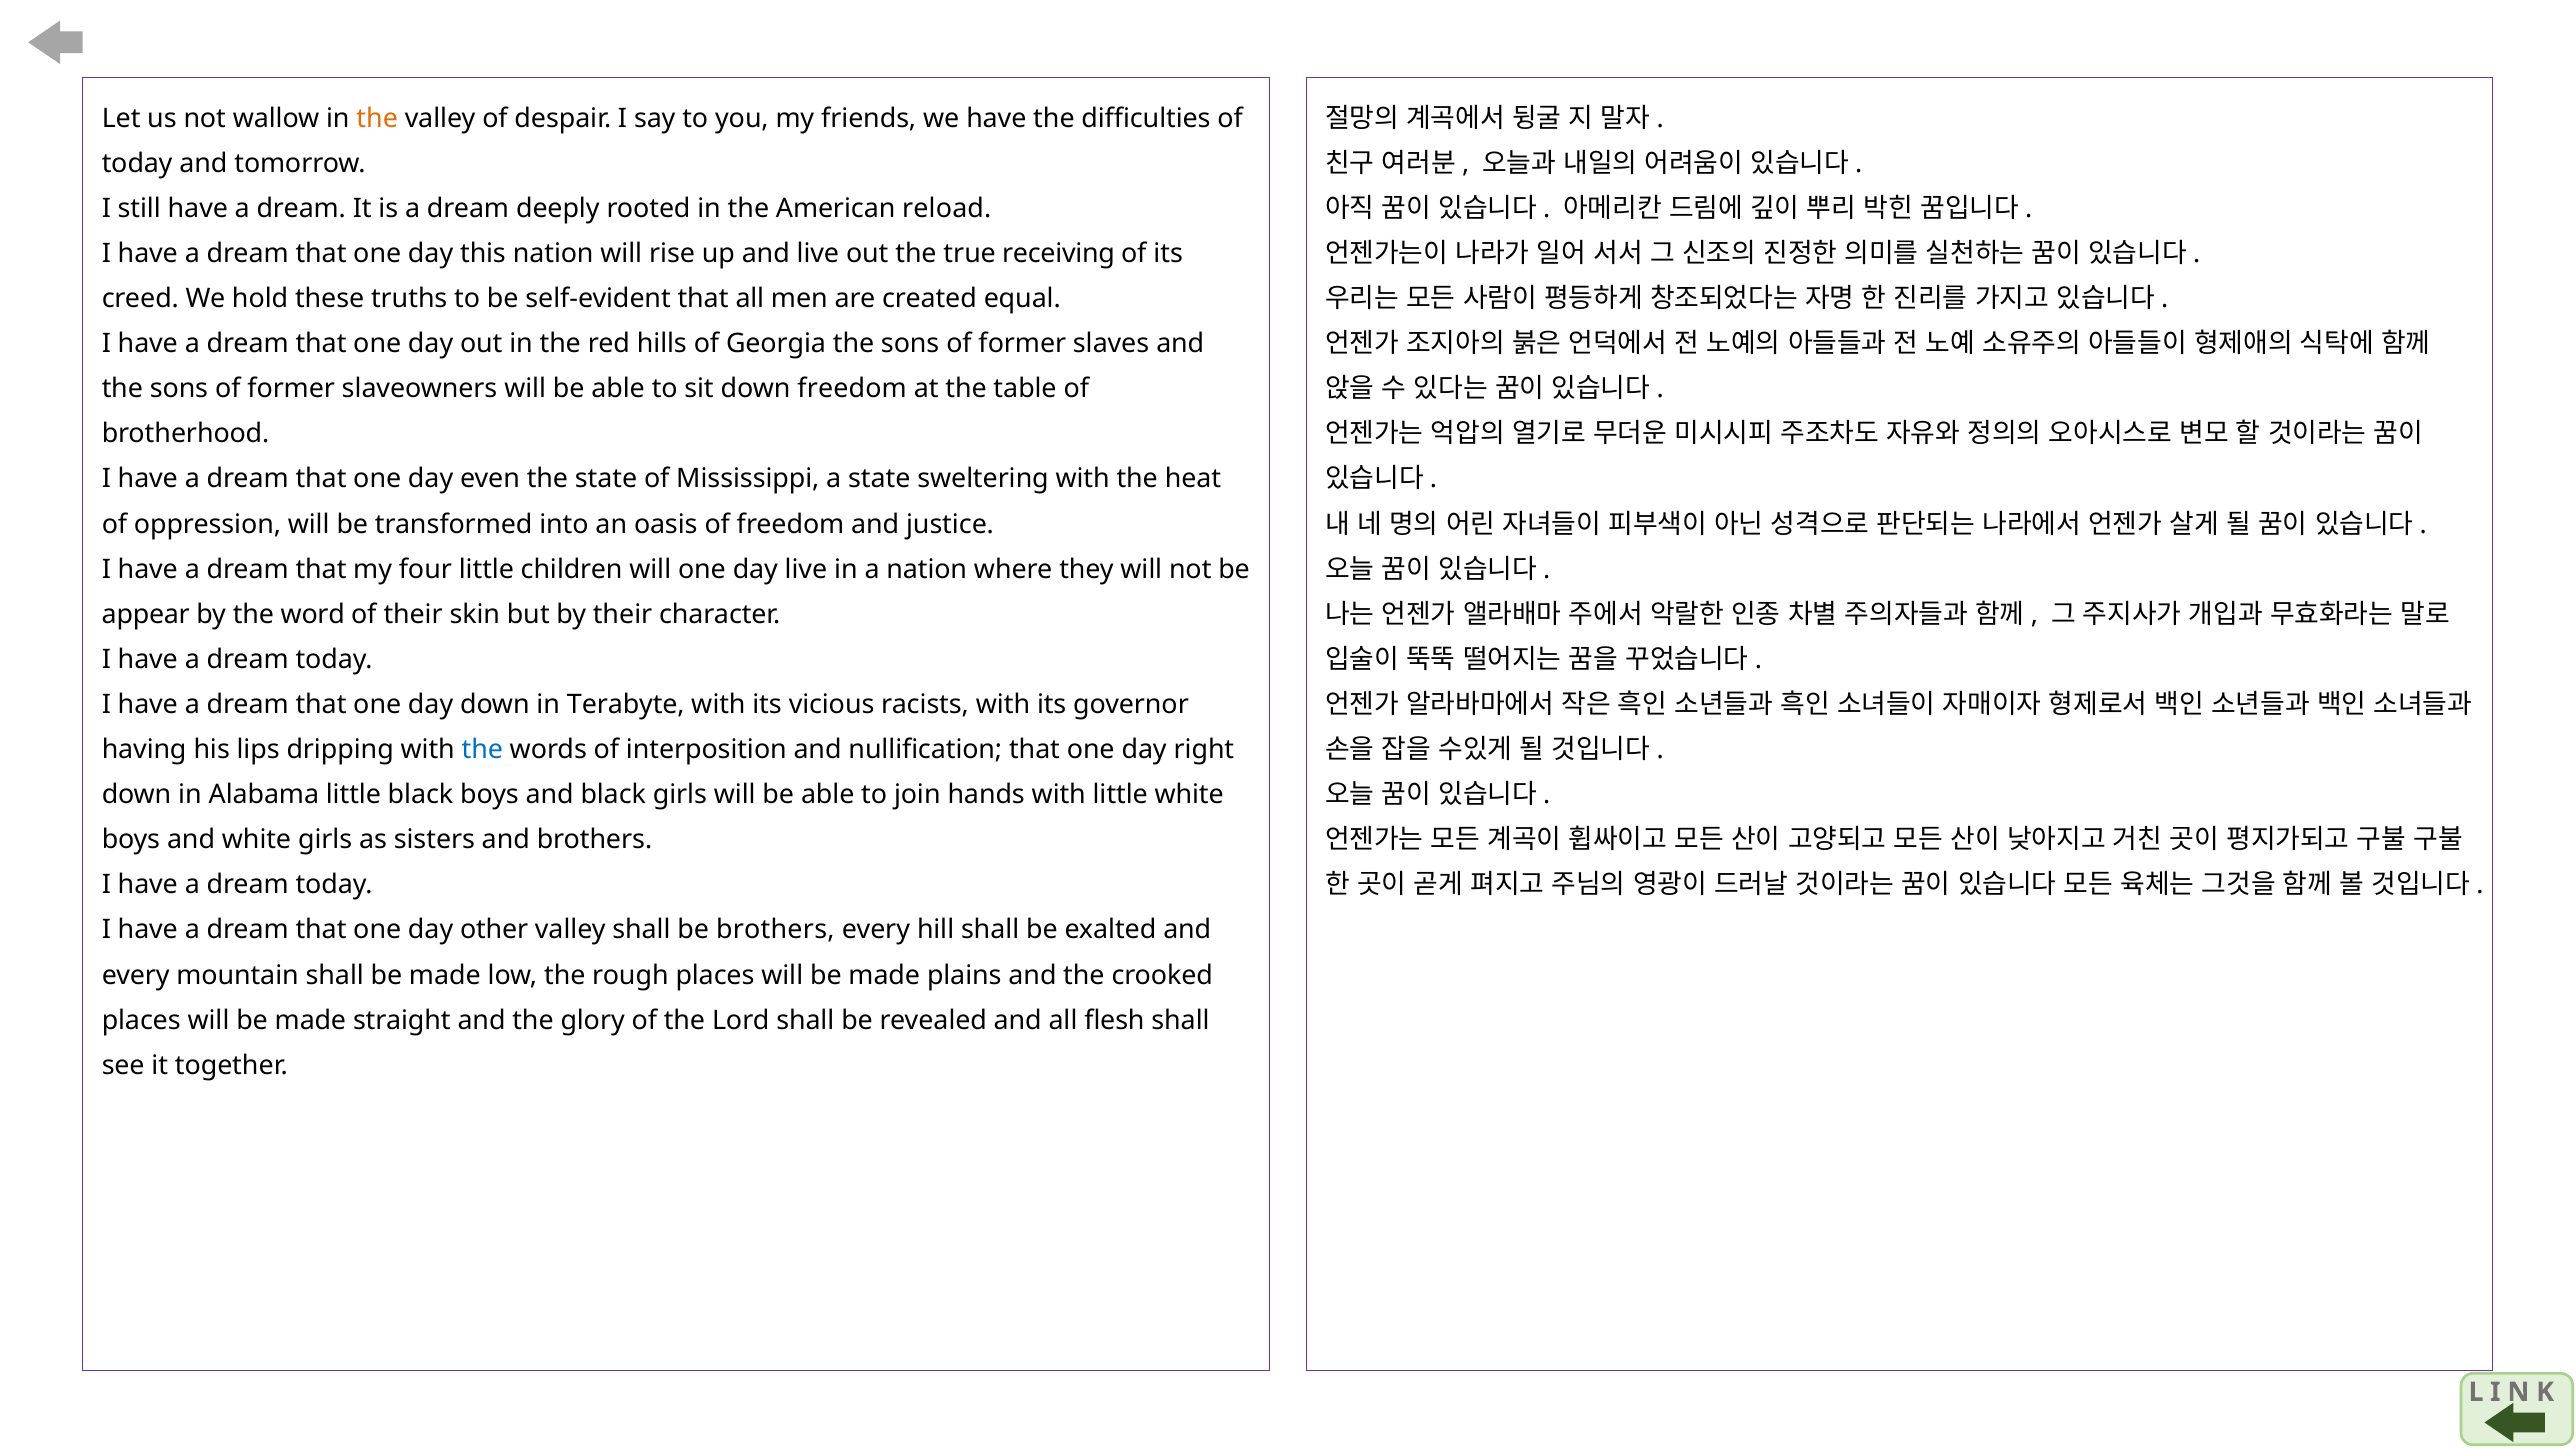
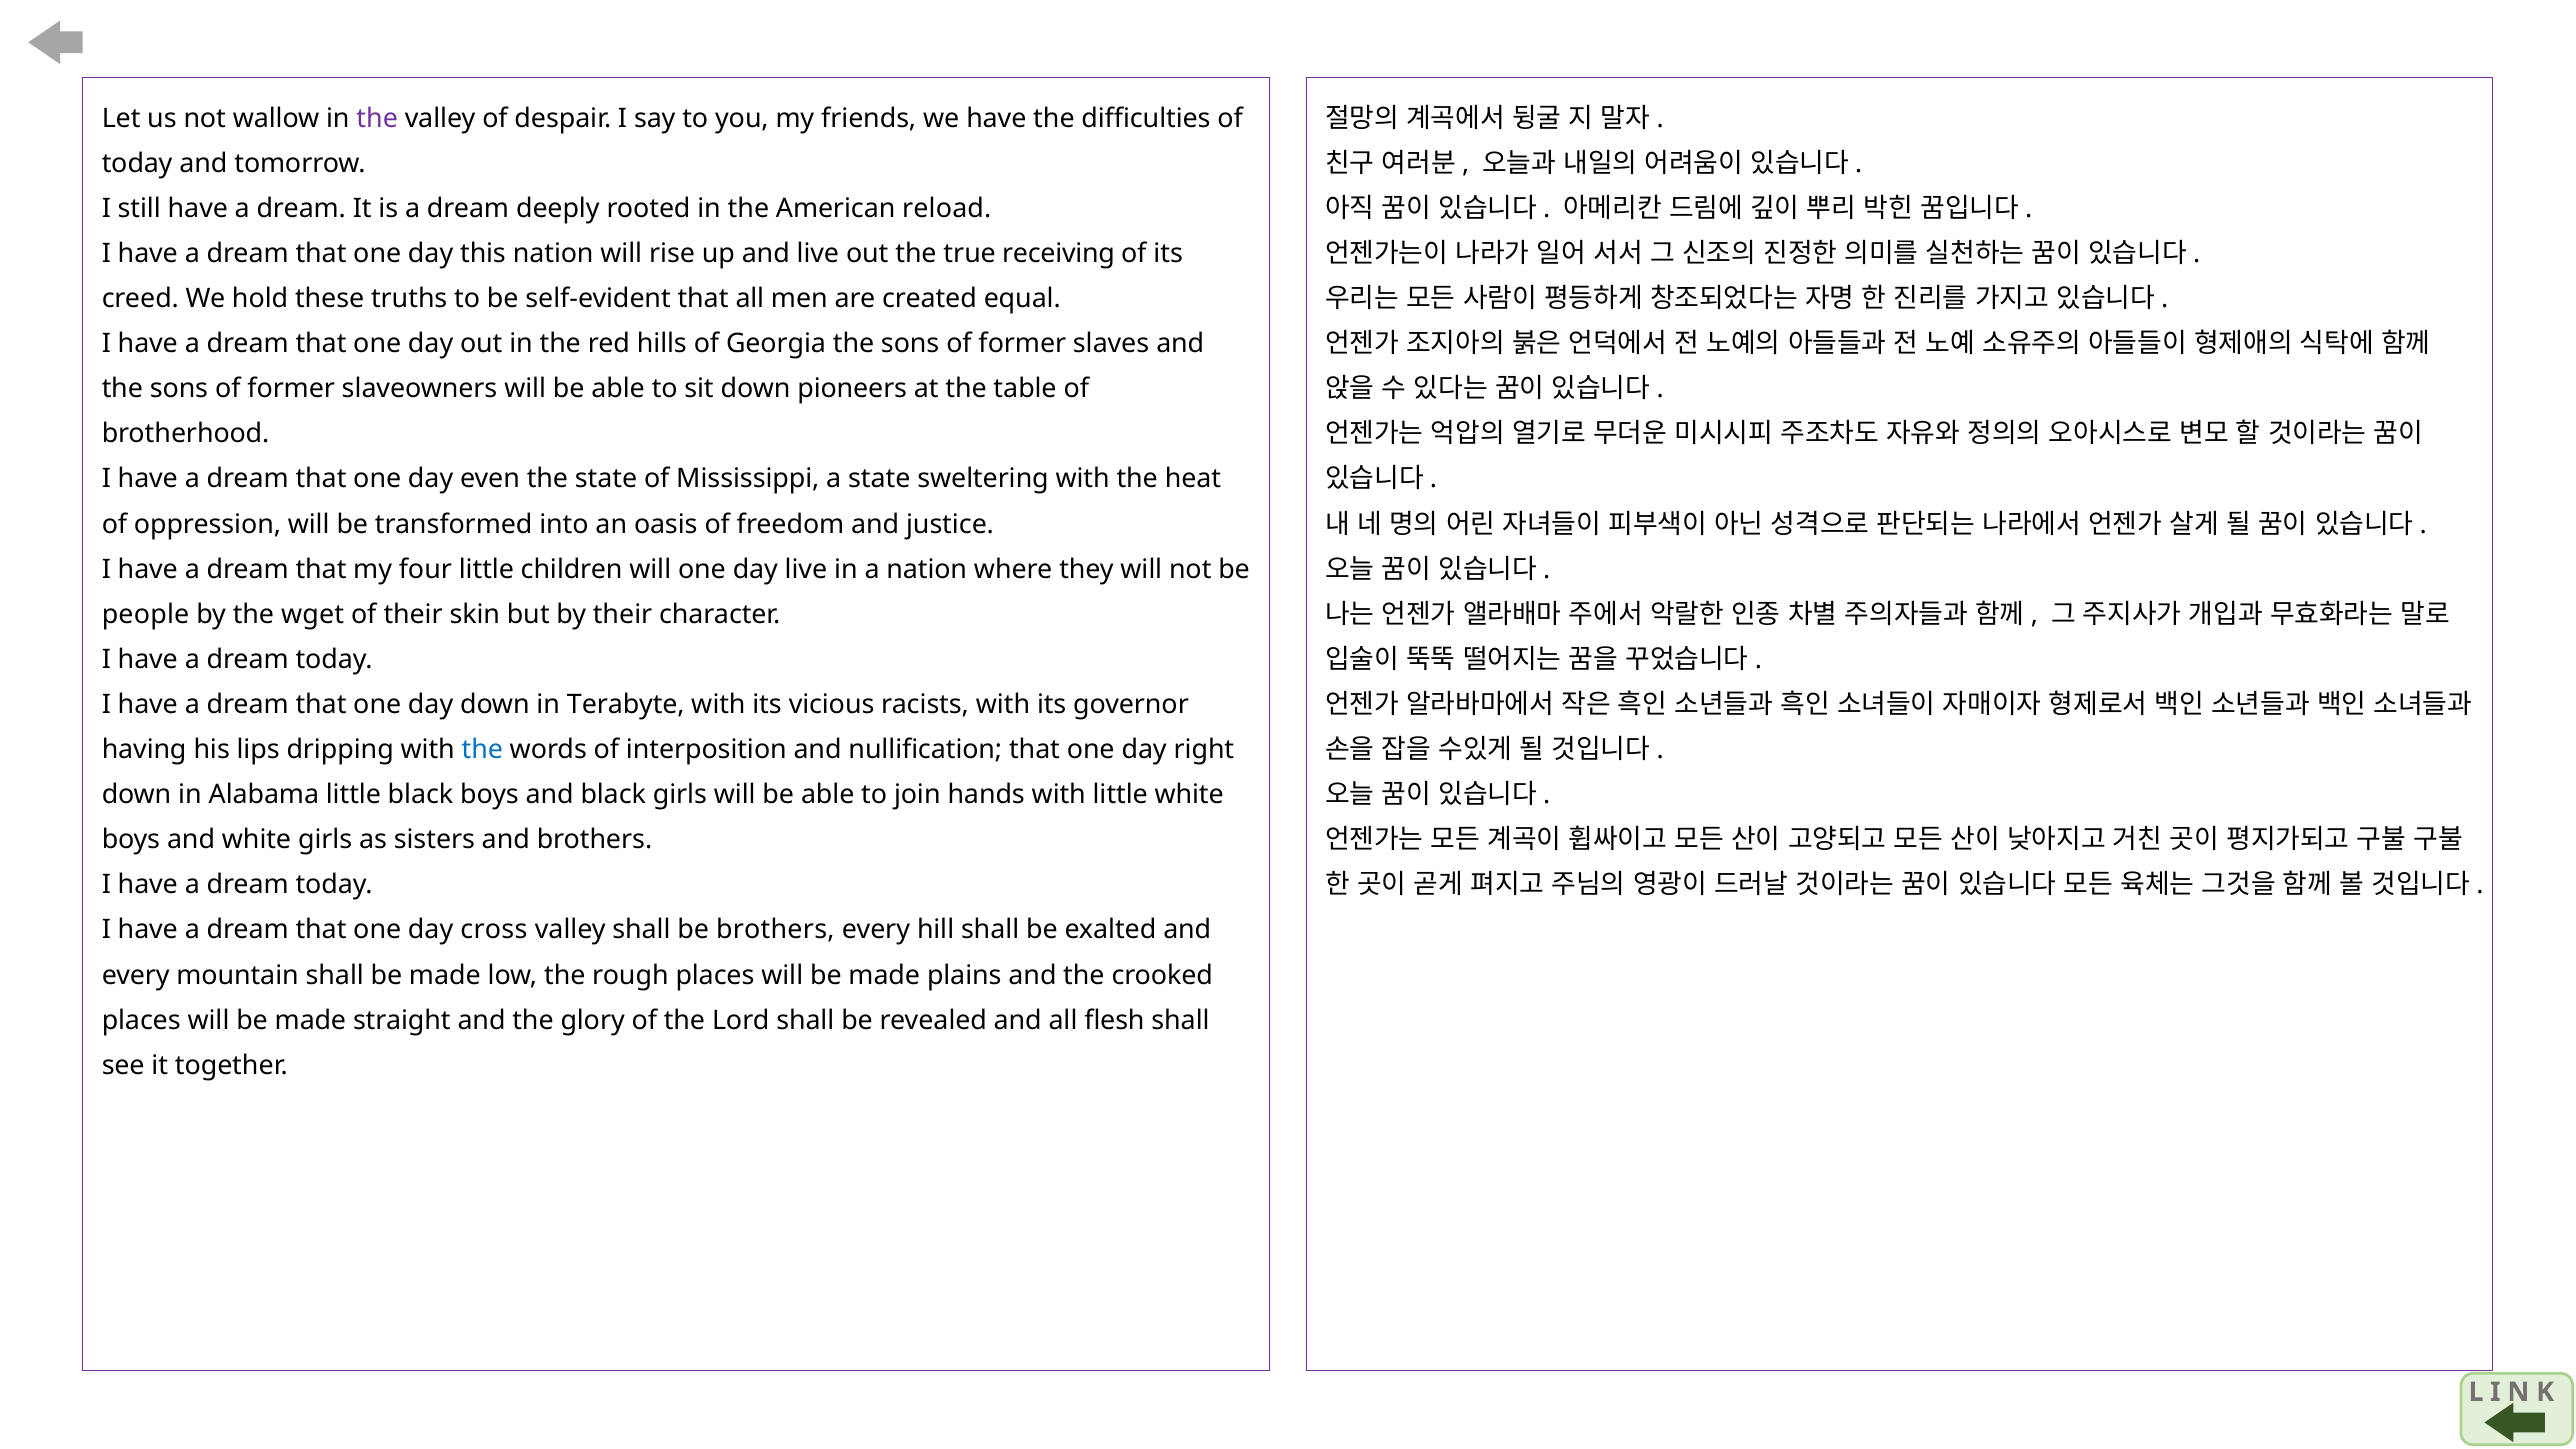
the at (377, 118) colour: orange -> purple
down freedom: freedom -> pioneers
appear: appear -> people
word: word -> wget
other: other -> cross
